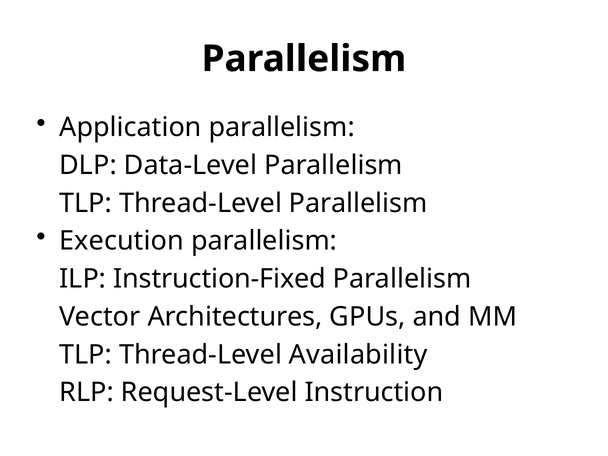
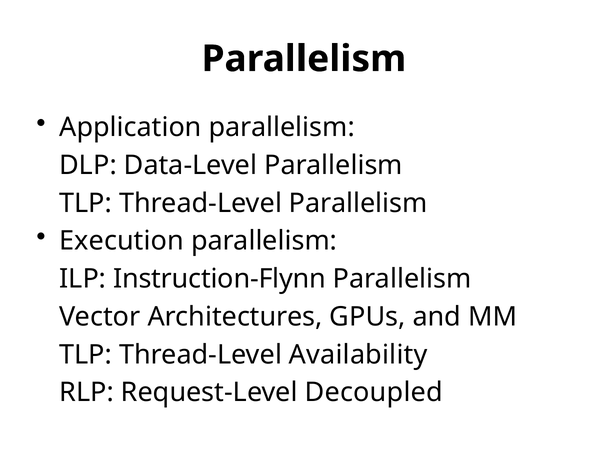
Instruction-Fixed: Instruction-Fixed -> Instruction-Flynn
Instruction: Instruction -> Decoupled
